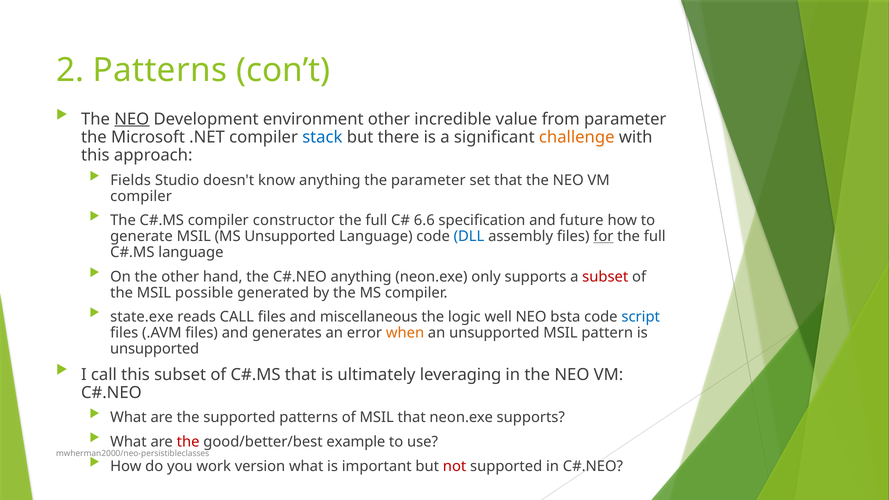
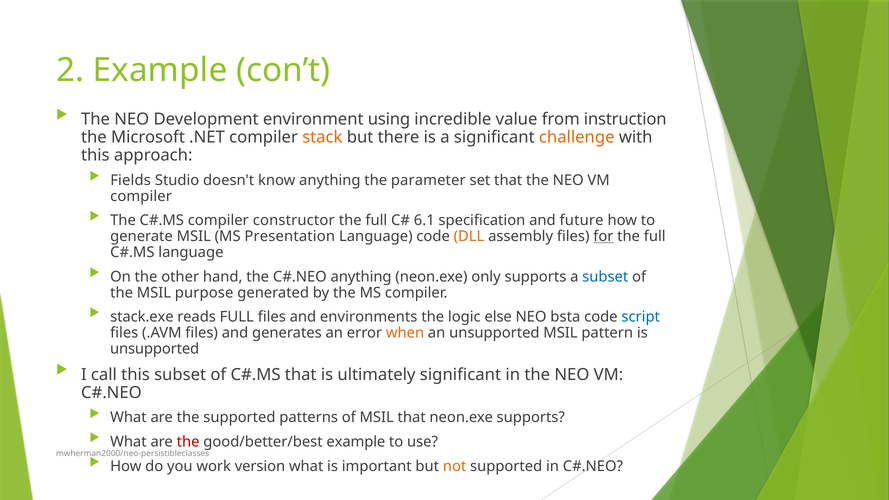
2 Patterns: Patterns -> Example
NEO at (132, 119) underline: present -> none
environment other: other -> using
from parameter: parameter -> instruction
stack colour: blue -> orange
6.6: 6.6 -> 6.1
MS Unsupported: Unsupported -> Presentation
DLL colour: blue -> orange
subset at (605, 277) colour: red -> blue
possible: possible -> purpose
state.exe: state.exe -> stack.exe
reads CALL: CALL -> FULL
miscellaneous: miscellaneous -> environments
well: well -> else
ultimately leveraging: leveraging -> significant
not colour: red -> orange
